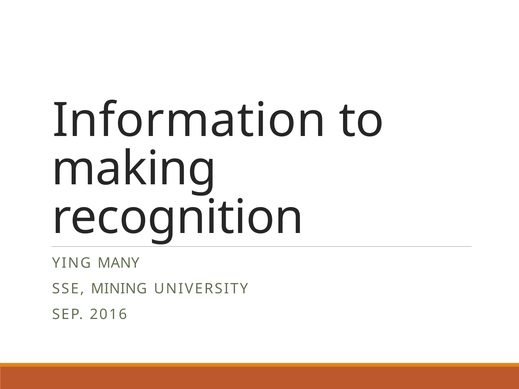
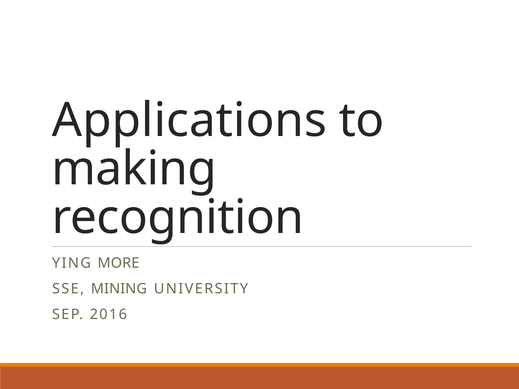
Information: Information -> Applications
MANY: MANY -> MORE
